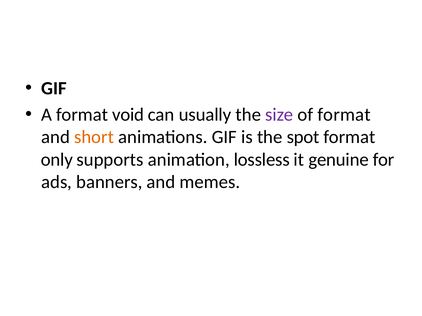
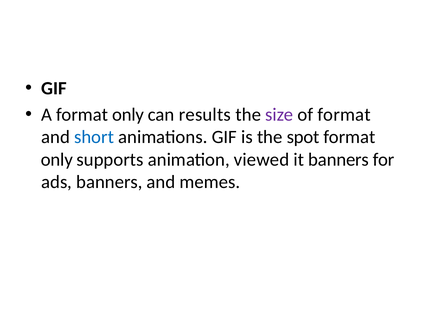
A format void: void -> only
usually: usually -> results
short colour: orange -> blue
lossless: lossless -> viewed
it genuine: genuine -> banners
